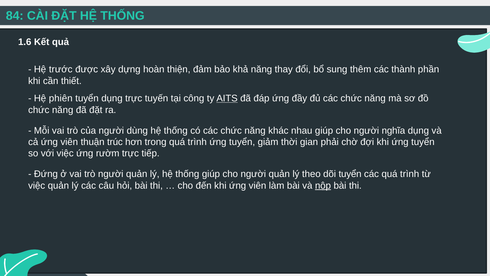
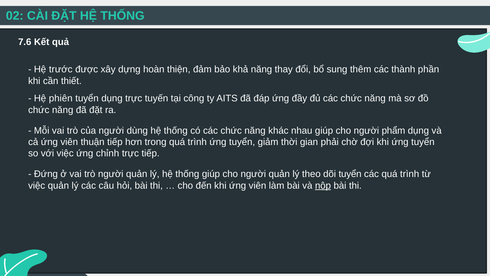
84: 84 -> 02
1.6: 1.6 -> 7.6
AITS underline: present -> none
nghĩa: nghĩa -> phẩm
thuận trúc: trúc -> tiếp
rườm: rườm -> chỉnh
